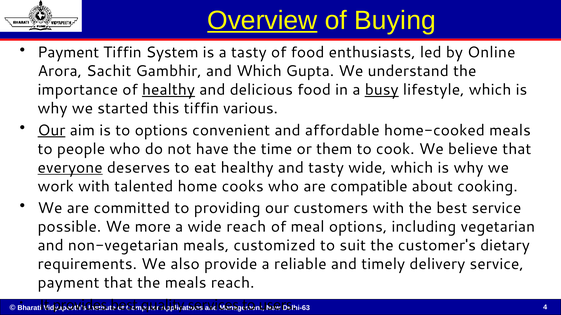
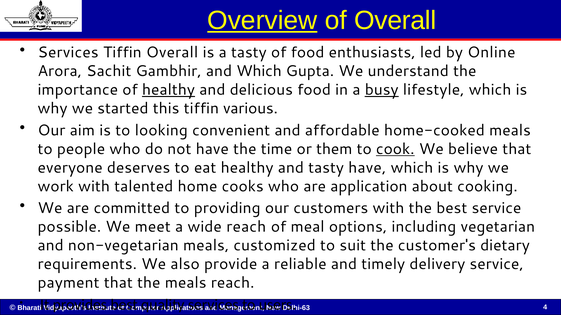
of Buying: Buying -> Overall
Payment at (68, 53): Payment -> Services
Tiffin System: System -> Overall
Our at (51, 131) underline: present -> none
to options: options -> looking
cook underline: none -> present
everyone underline: present -> none
tasty wide: wide -> have
compatible: compatible -> application
more: more -> meet
